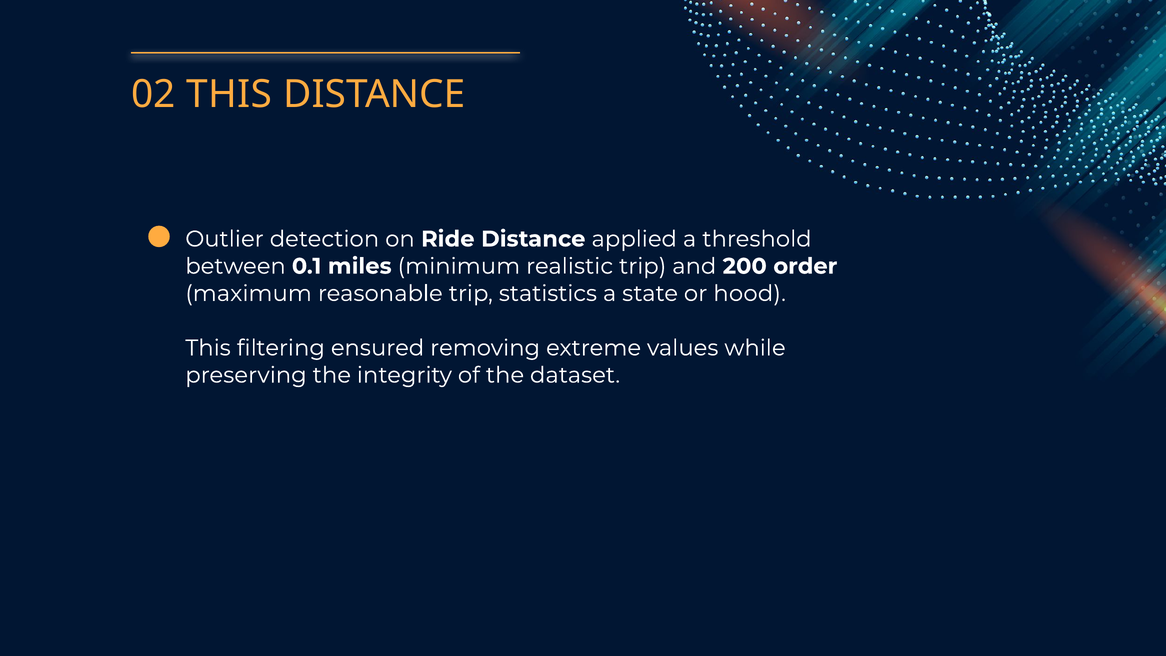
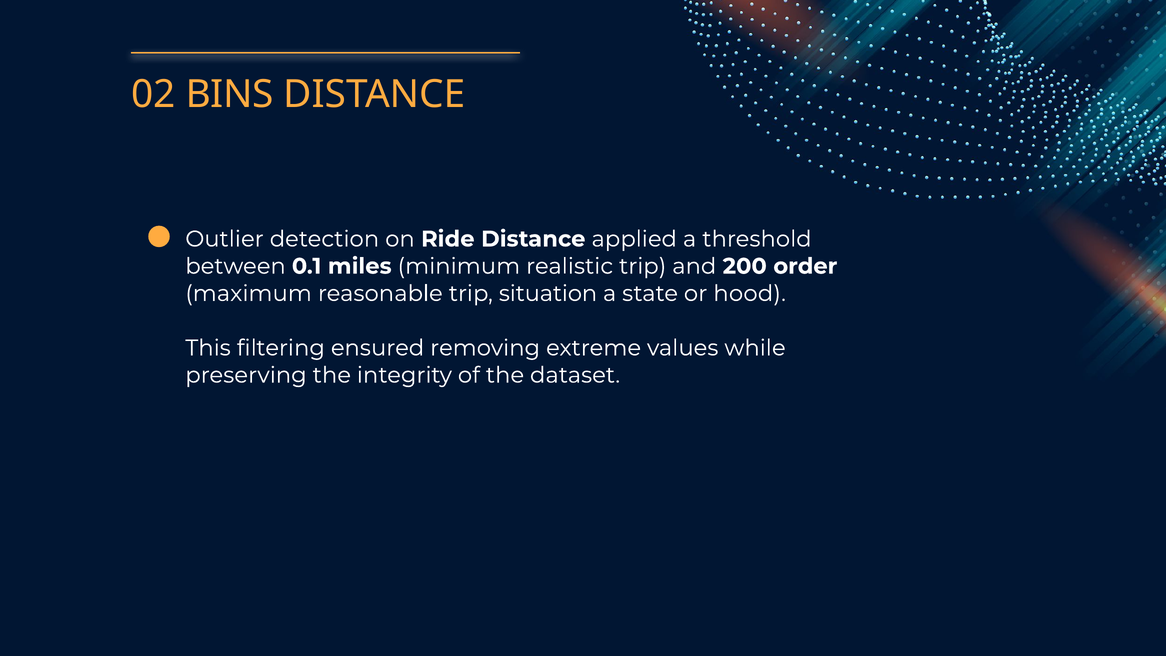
02 THIS: THIS -> BINS
statistics: statistics -> situation
